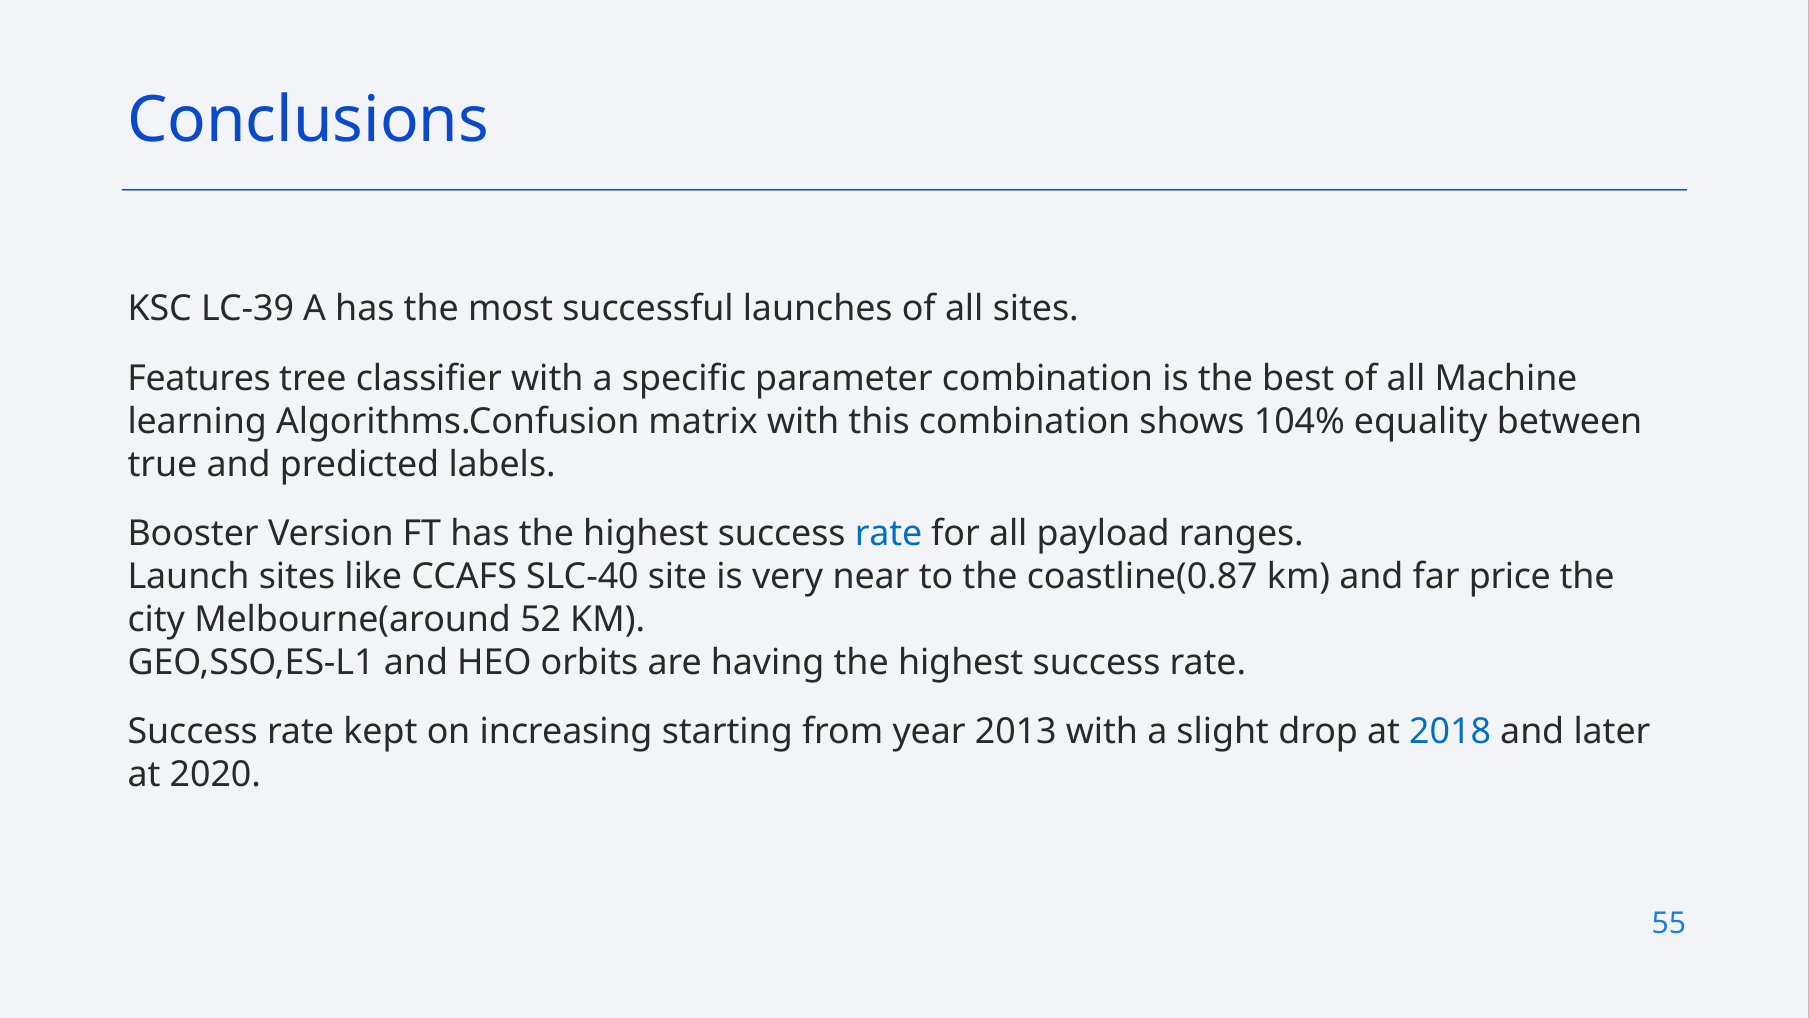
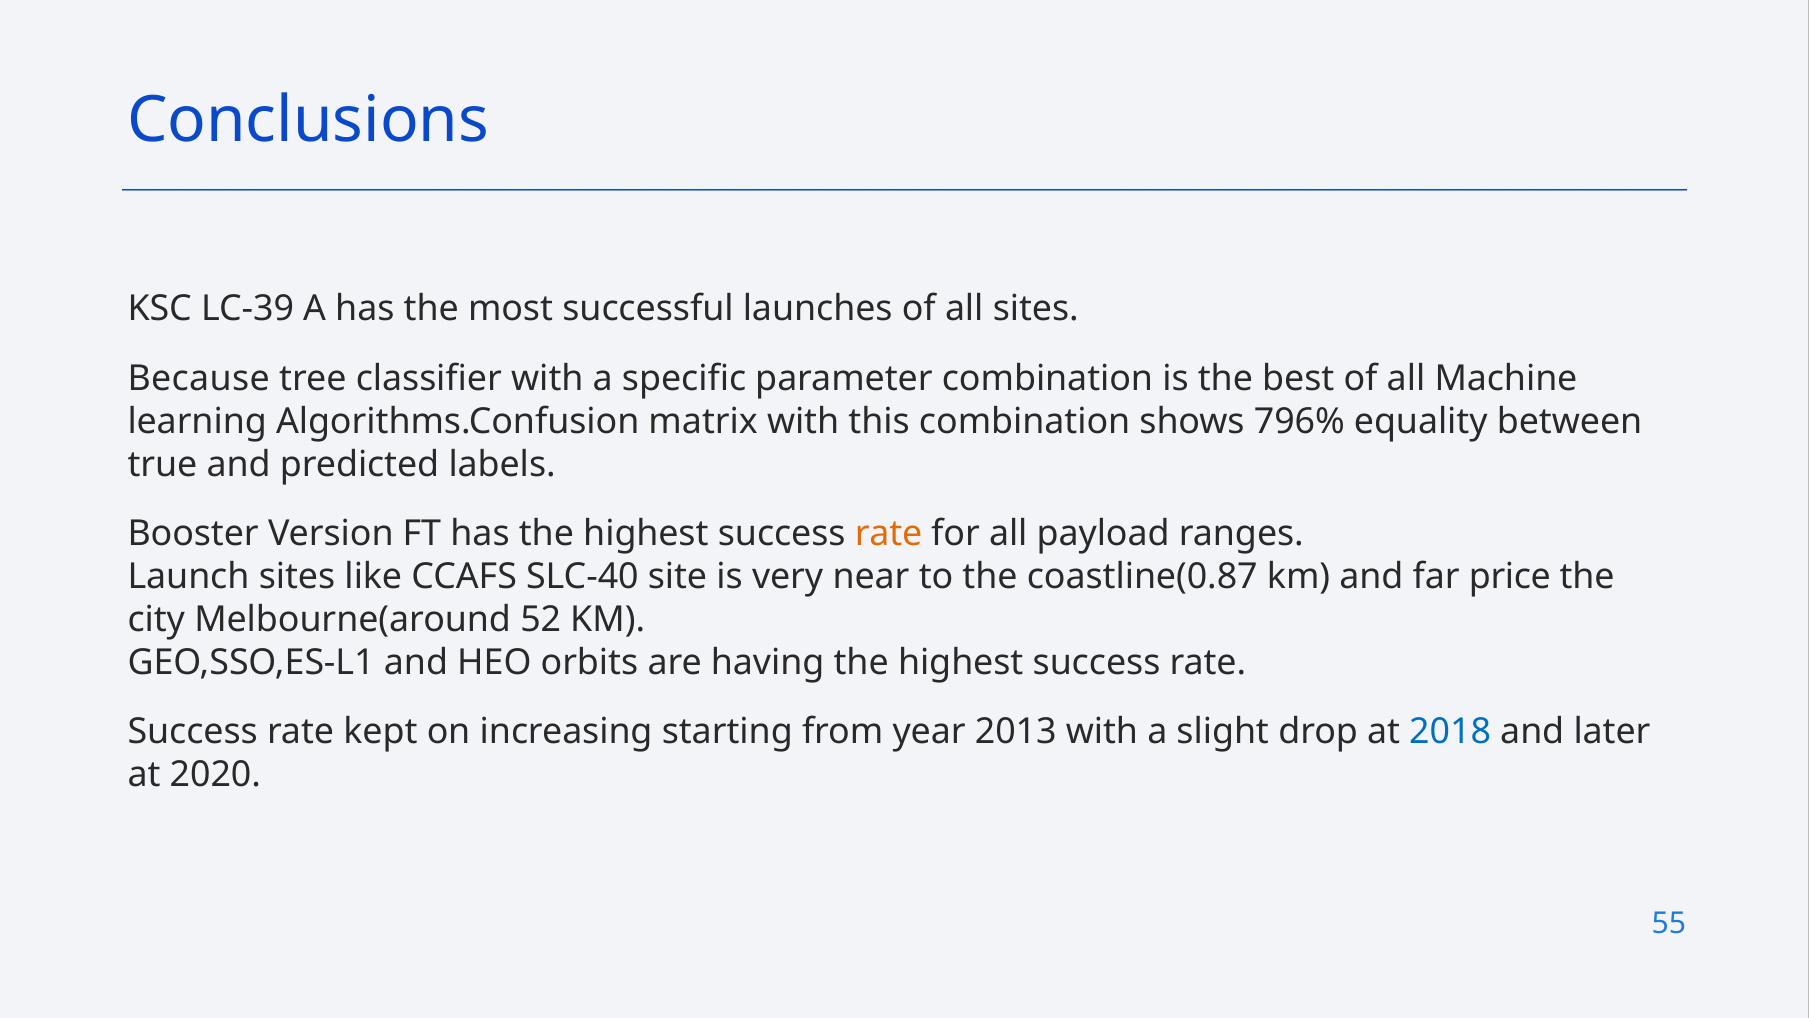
Features: Features -> Because
104%: 104% -> 796%
rate at (888, 533) colour: blue -> orange
